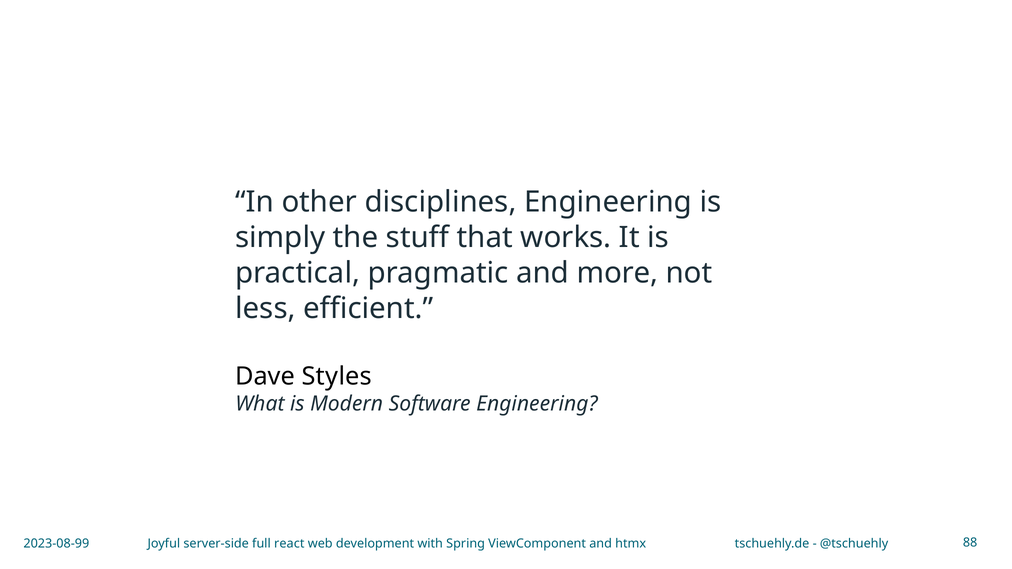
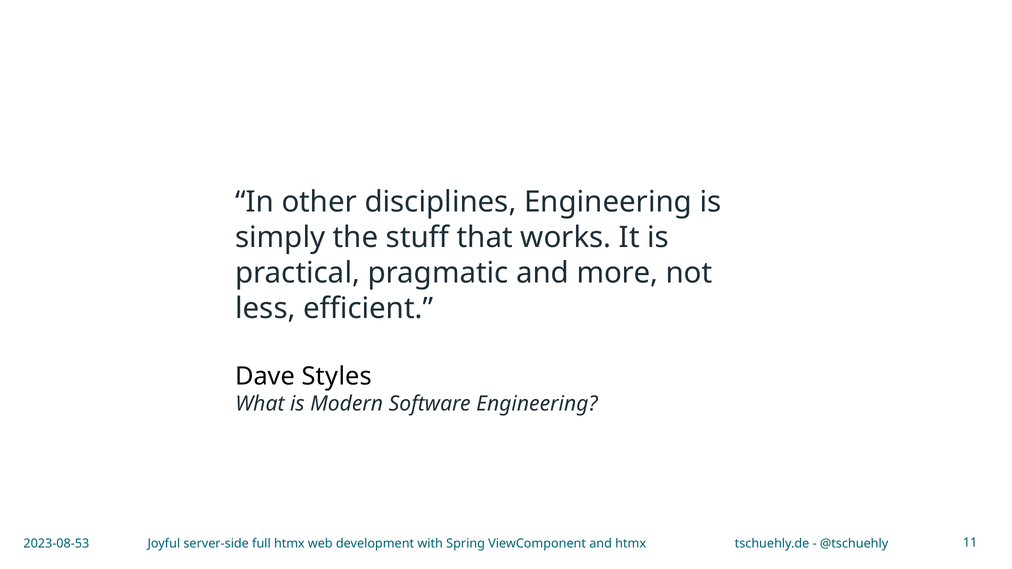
2023-08-99: 2023-08-99 -> 2023-08-53
full react: react -> htmx
88: 88 -> 11
